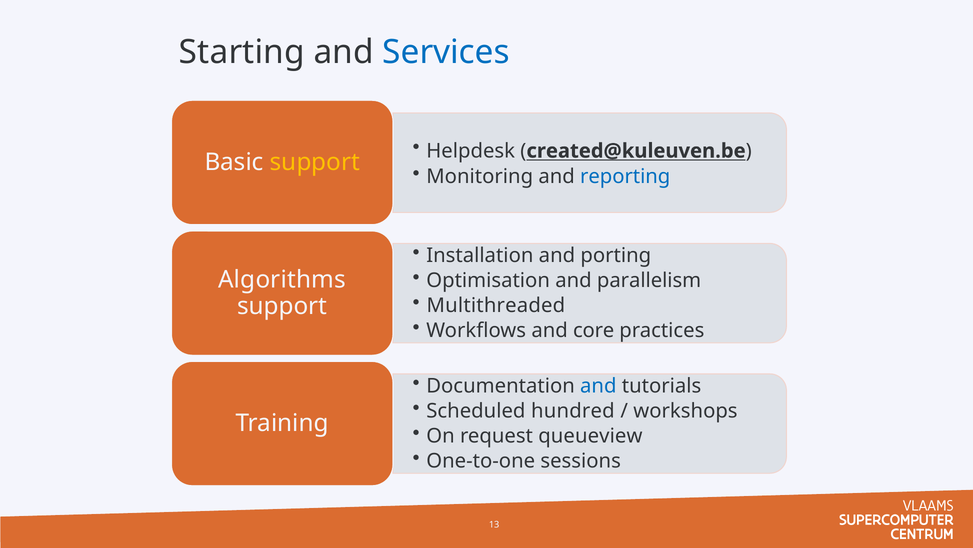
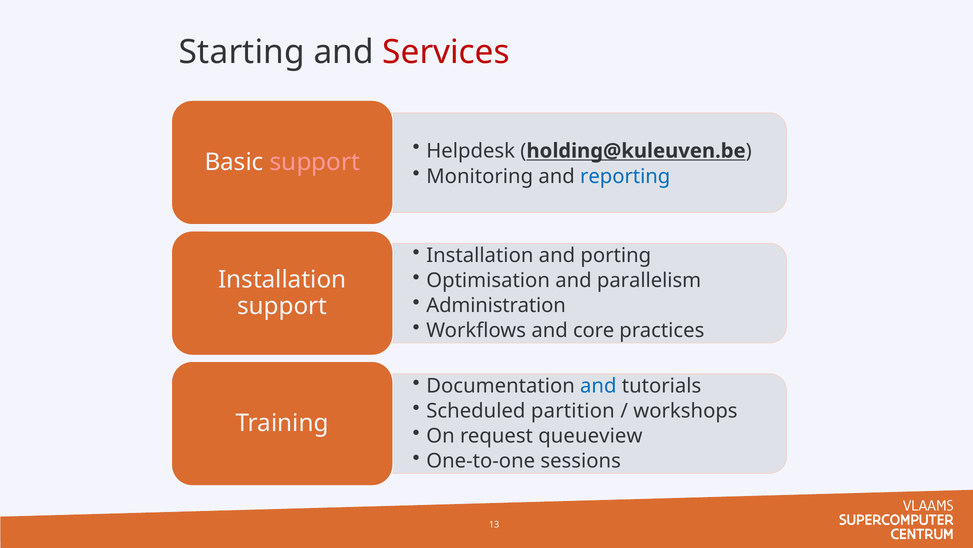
Services colour: blue -> red
created@kuleuven.be: created@kuleuven.be -> holding@kuleuven.be
support at (315, 162) colour: yellow -> pink
Algorithms at (282, 279): Algorithms -> Installation
Multithreaded: Multithreaded -> Administration
hundred: hundred -> partition
